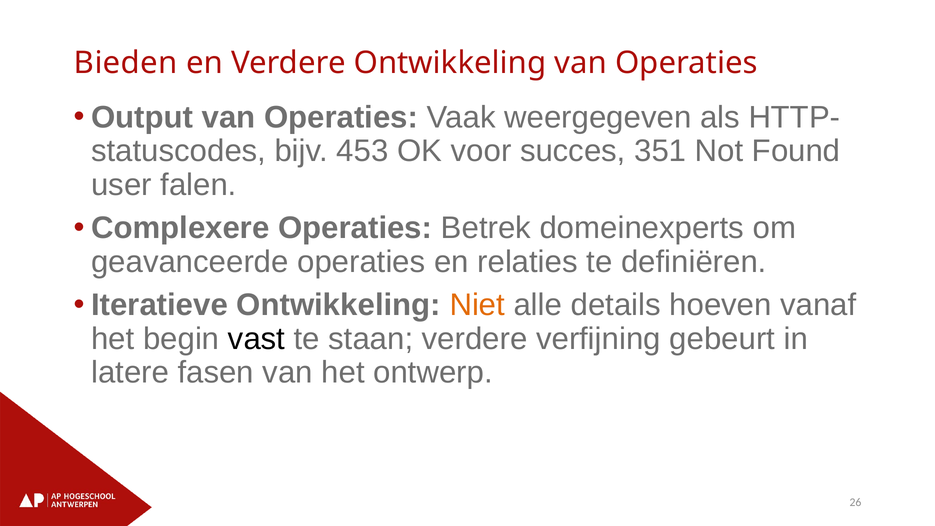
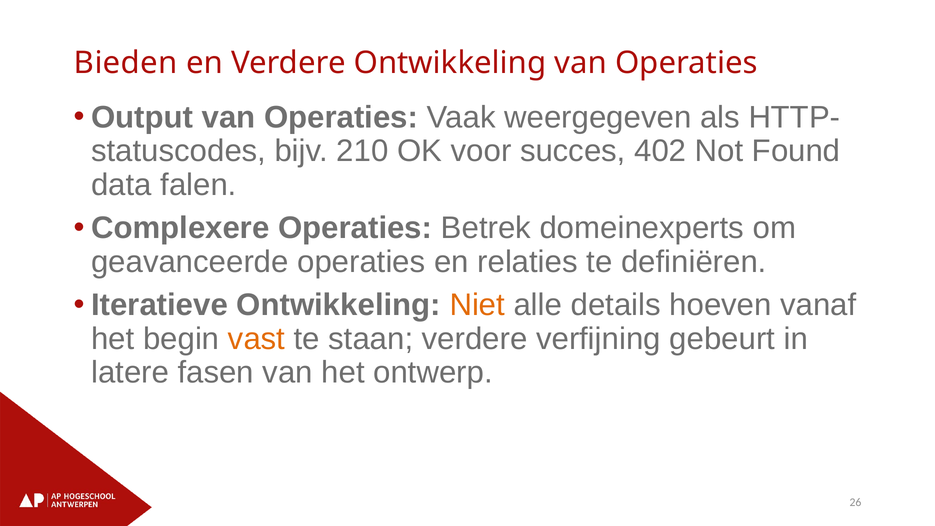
453: 453 -> 210
351: 351 -> 402
user: user -> data
vast colour: black -> orange
